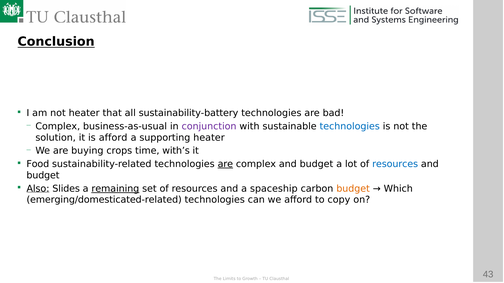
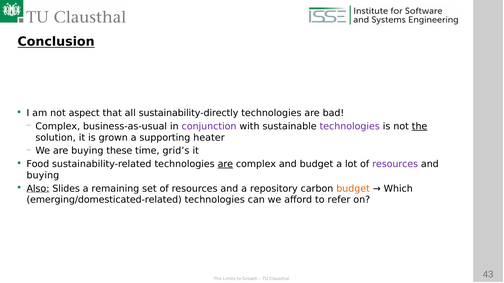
not heater: heater -> aspect
sustainability-battery: sustainability-battery -> sustainability-directly
technologies at (350, 127) colour: blue -> purple
the at (420, 127) underline: none -> present
is afford: afford -> grown
crops: crops -> these
with’s: with’s -> grid’s
resources at (395, 164) colour: blue -> purple
budget at (43, 176): budget -> buying
remaining underline: present -> none
spaceship: spaceship -> repository
copy: copy -> refer
